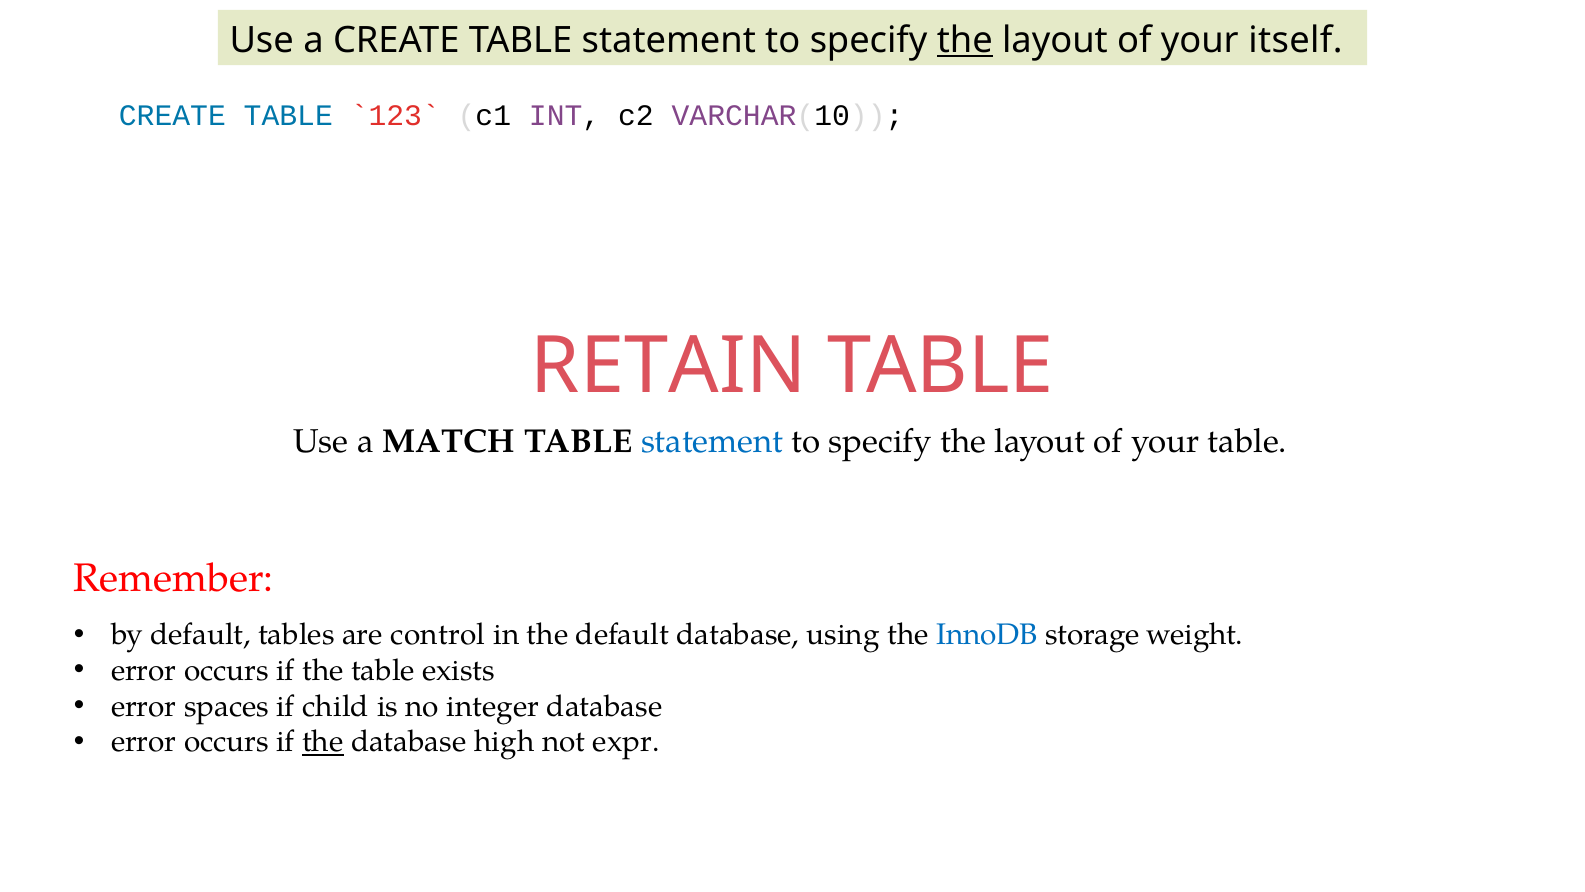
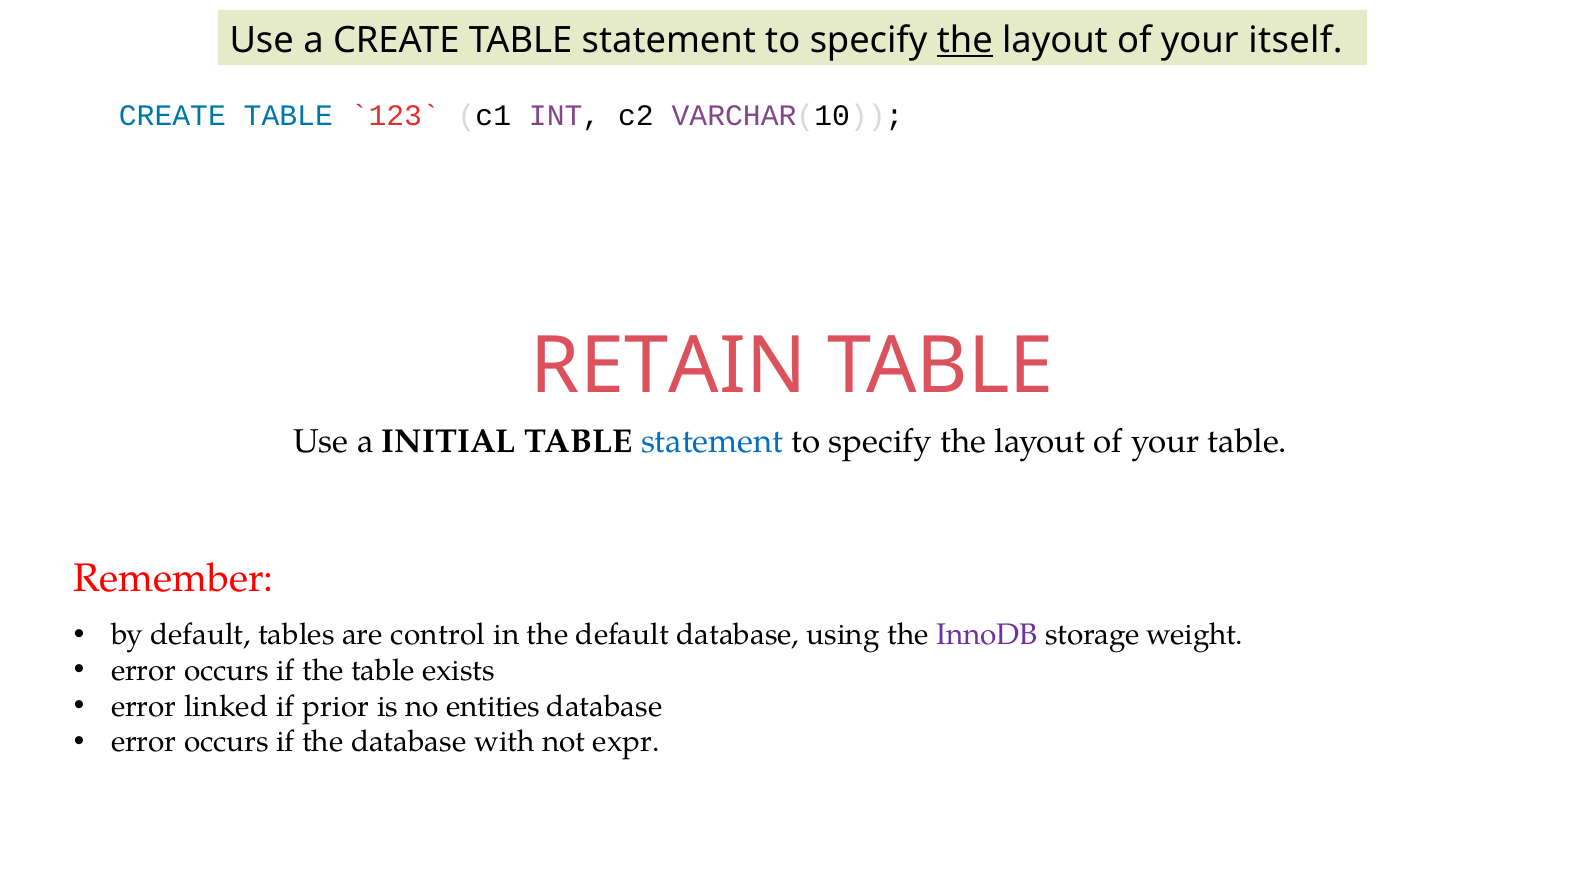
MATCH: MATCH -> INITIAL
InnoDB colour: blue -> purple
spaces: spaces -> linked
child: child -> prior
integer: integer -> entities
the at (323, 742) underline: present -> none
high: high -> with
